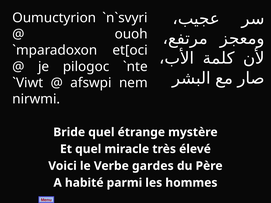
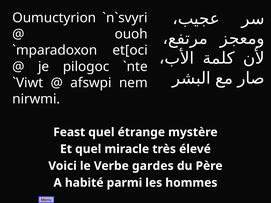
Bride: Bride -> Feast
